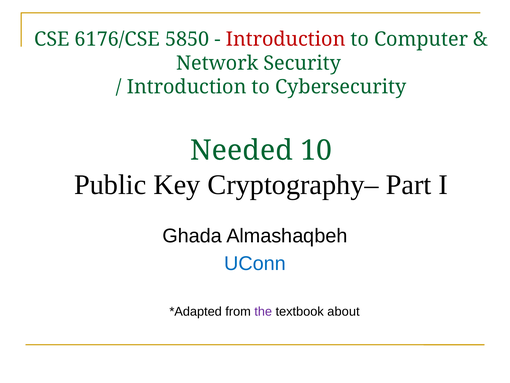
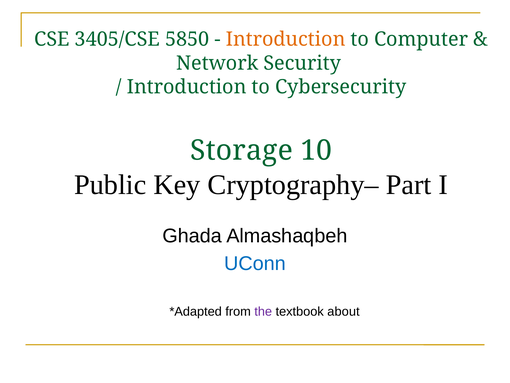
6176/CSE: 6176/CSE -> 3405/CSE
Introduction at (286, 39) colour: red -> orange
Needed: Needed -> Storage
